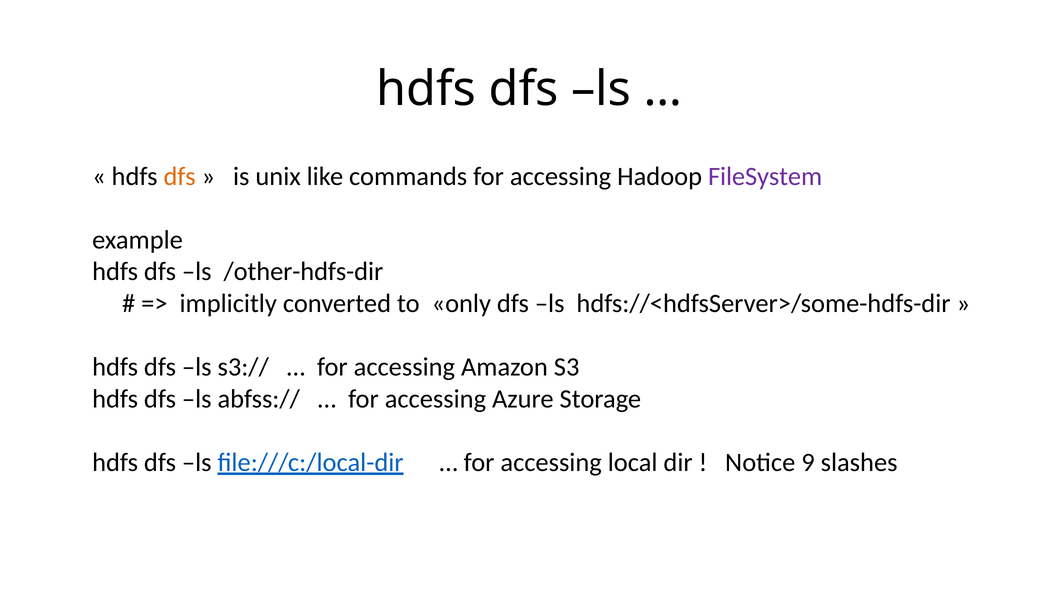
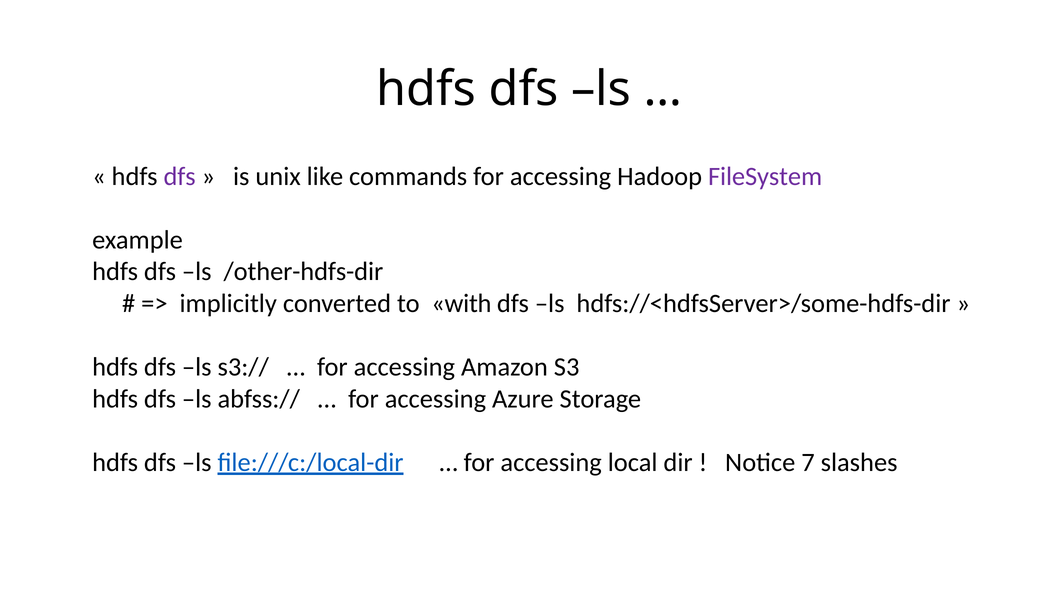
dfs at (180, 176) colour: orange -> purple
only: only -> with
9: 9 -> 7
